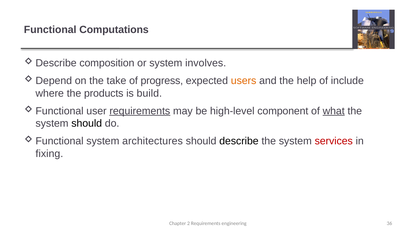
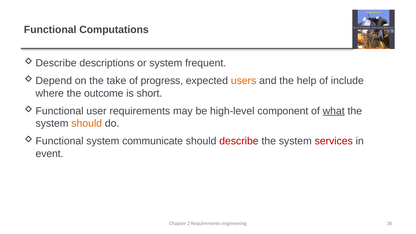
composition: composition -> descriptions
involves: involves -> frequent
products: products -> outcome
build: build -> short
requirements at (140, 111) underline: present -> none
should at (87, 123) colour: black -> orange
architectures: architectures -> communicate
describe colour: black -> red
fixing: fixing -> event
